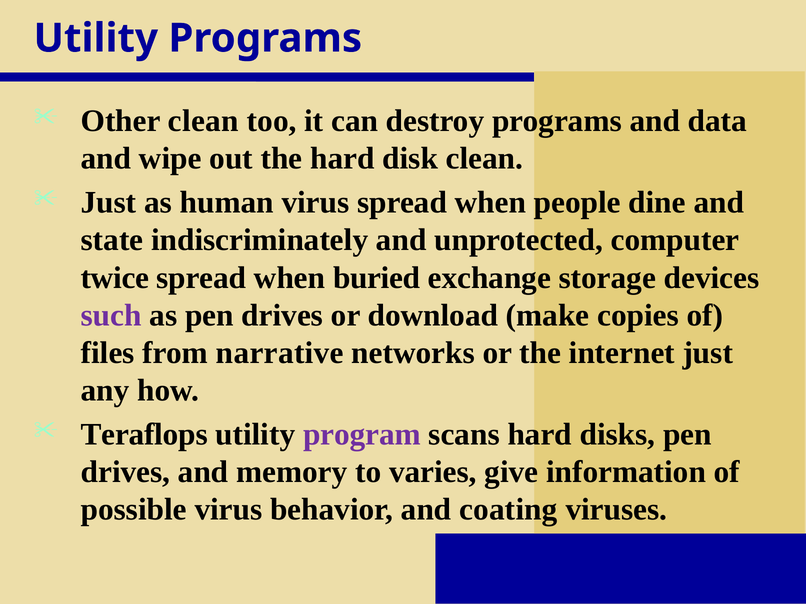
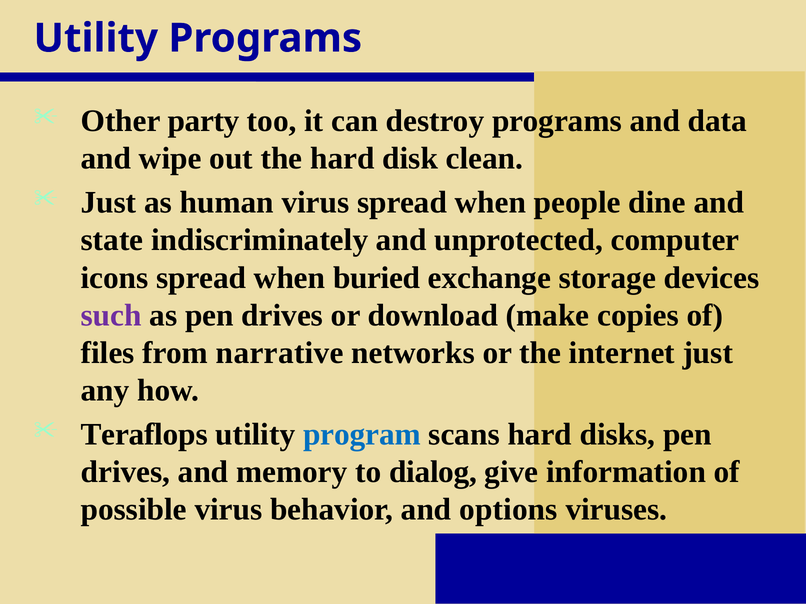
Other clean: clean -> party
twice: twice -> icons
program colour: purple -> blue
varies: varies -> dialog
coating: coating -> options
